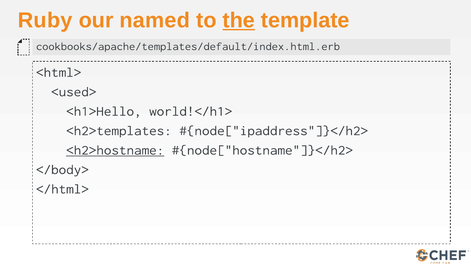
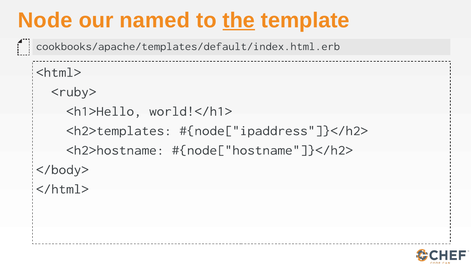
Ruby: Ruby -> Node
<used>: <used> -> <ruby>
<h2>hostname underline: present -> none
